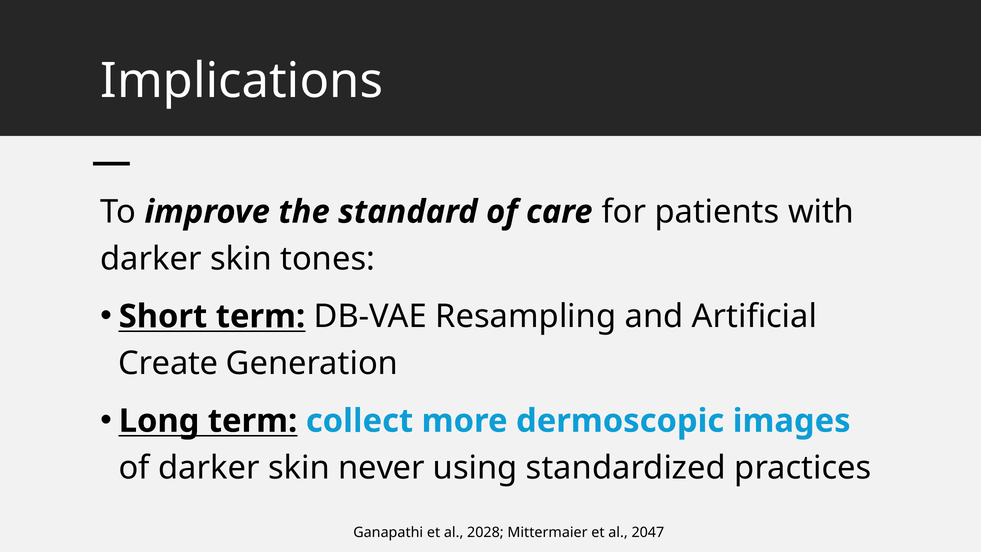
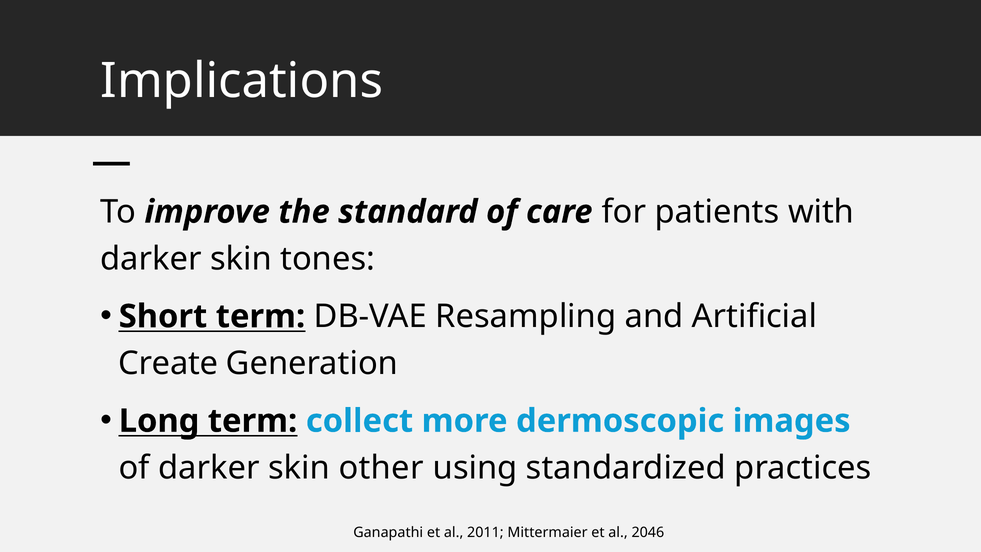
never: never -> other
2028: 2028 -> 2011
2047: 2047 -> 2046
